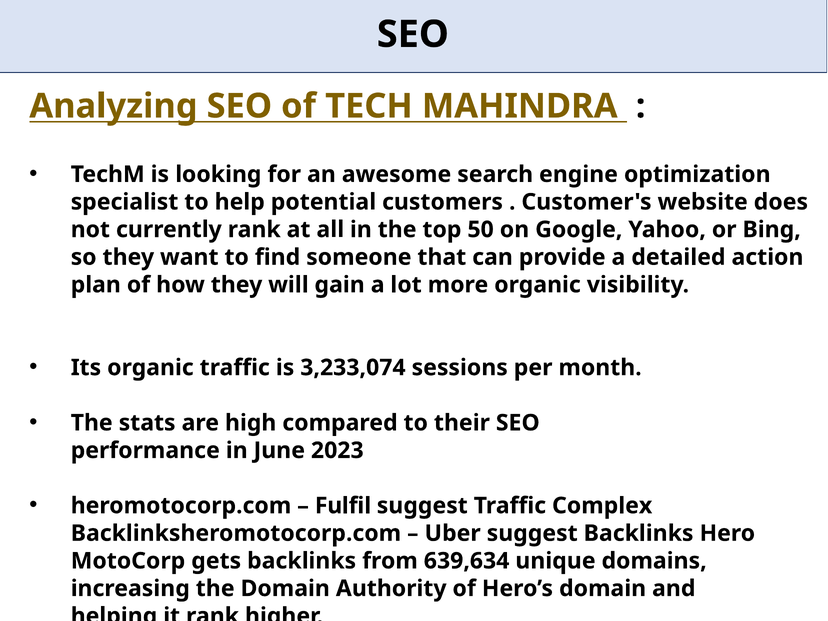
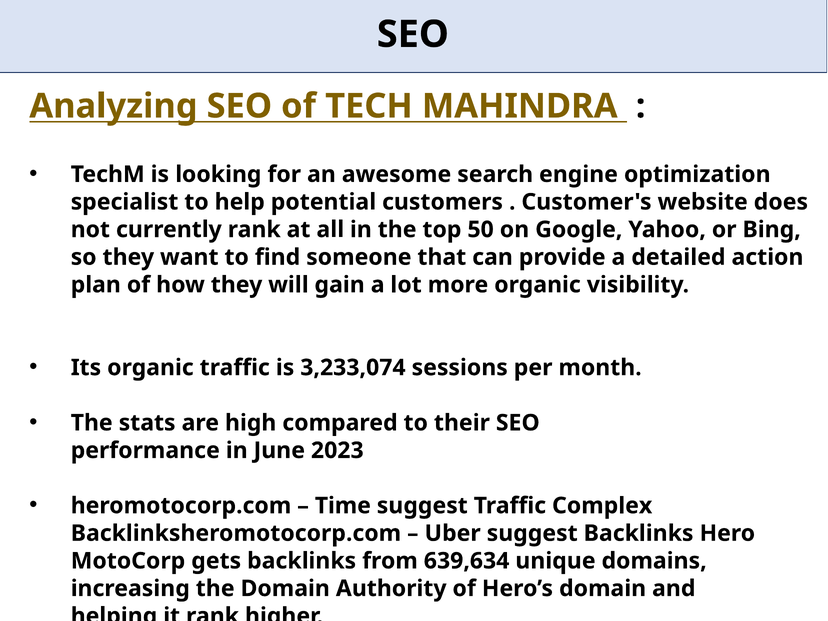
Fulfil: Fulfil -> Time
